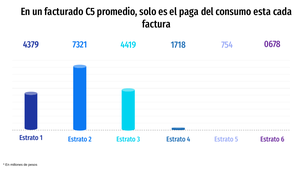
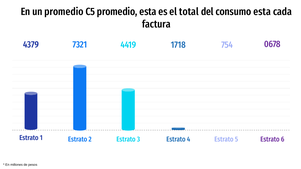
un facturado: facturado -> promedio
promedio solo: solo -> esta
paga: paga -> total
